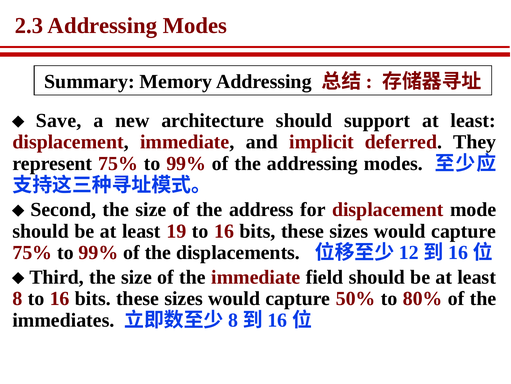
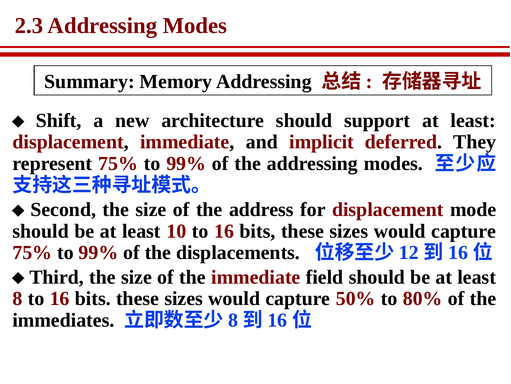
Save: Save -> Shift
19: 19 -> 10
